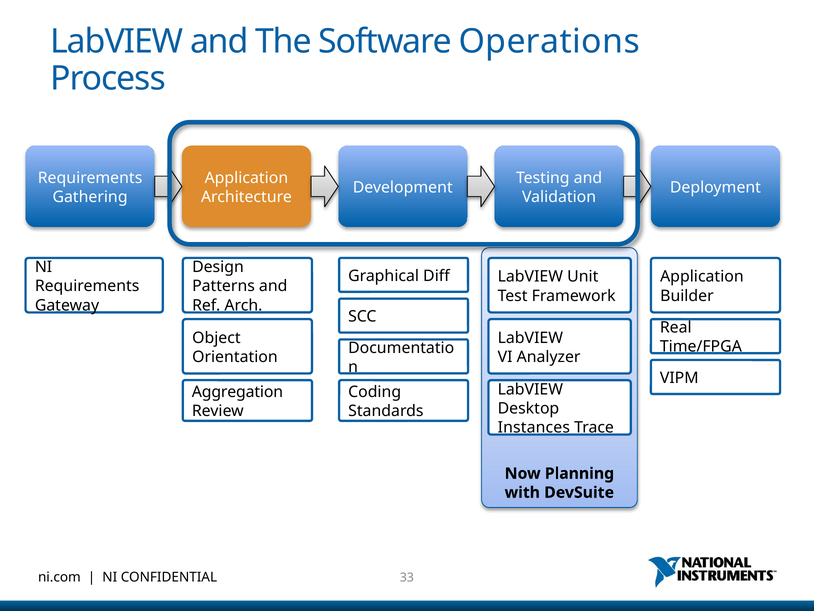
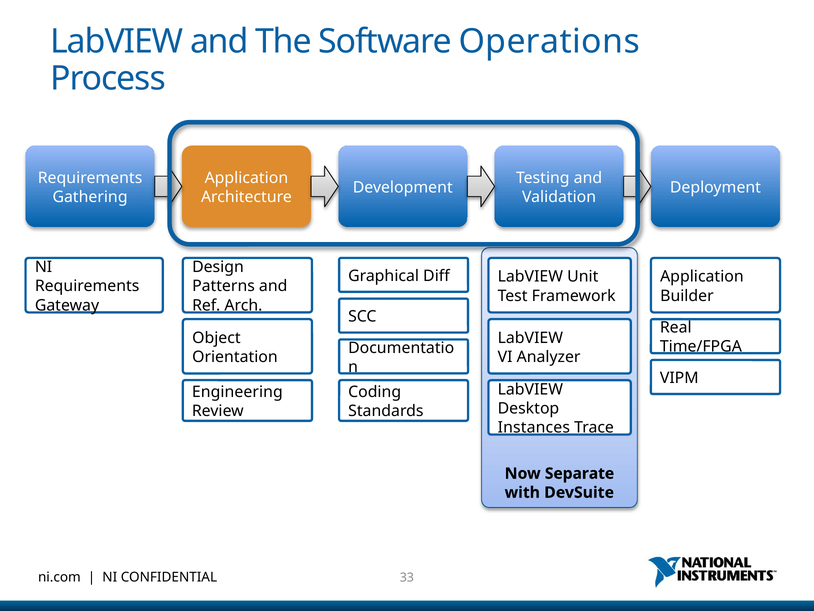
Aggregation: Aggregation -> Engineering
Planning: Planning -> Separate
